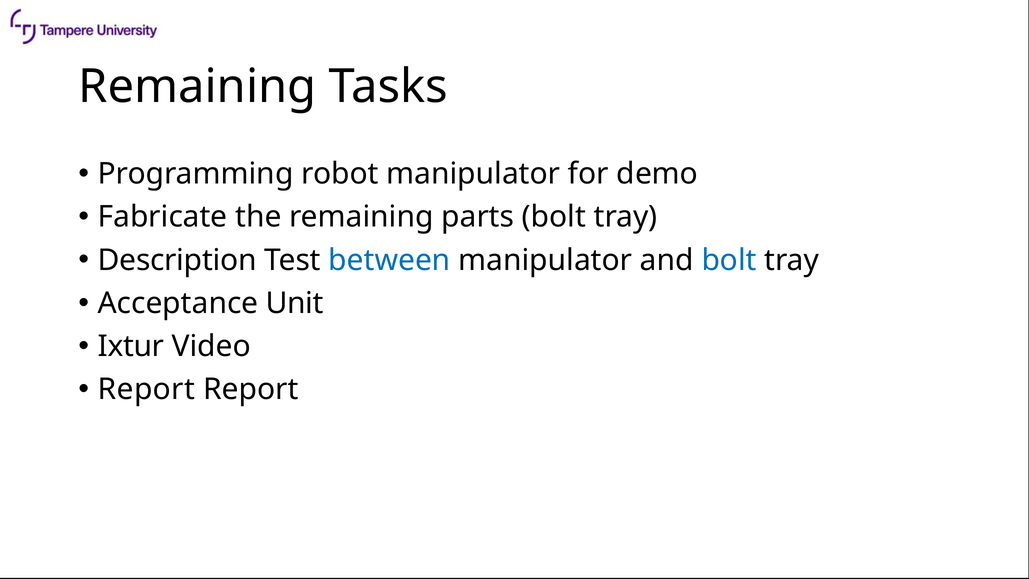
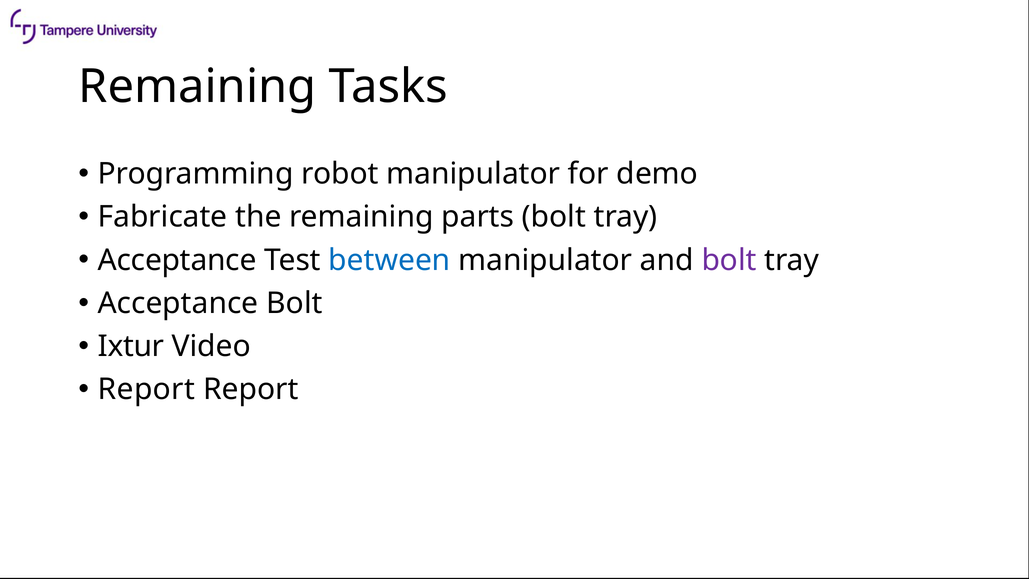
Description at (177, 260): Description -> Acceptance
bolt at (729, 260) colour: blue -> purple
Acceptance Unit: Unit -> Bolt
